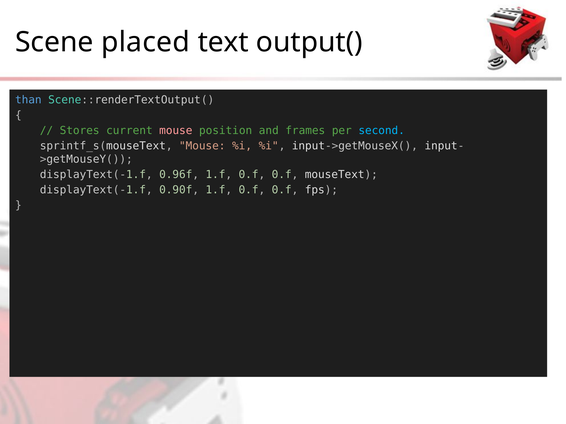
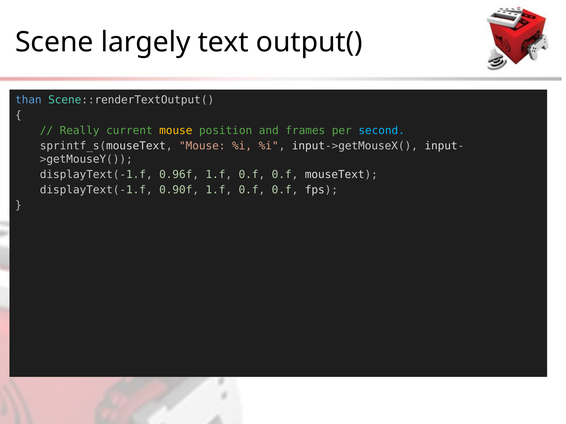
placed: placed -> largely
Stores: Stores -> Really
mouse at (176, 131) colour: pink -> yellow
